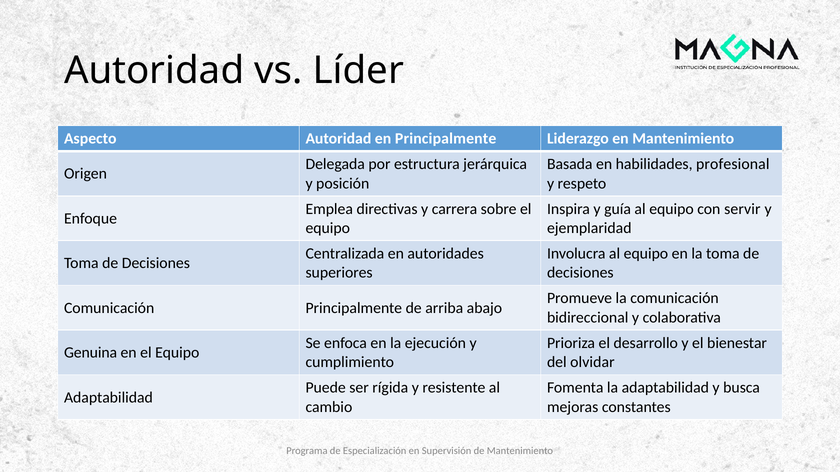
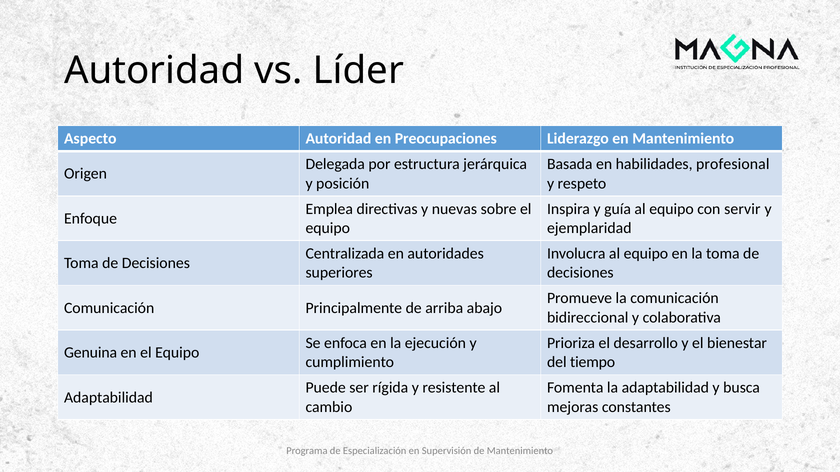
en Principalmente: Principalmente -> Preocupaciones
carrera: carrera -> nuevas
olvidar: olvidar -> tiempo
